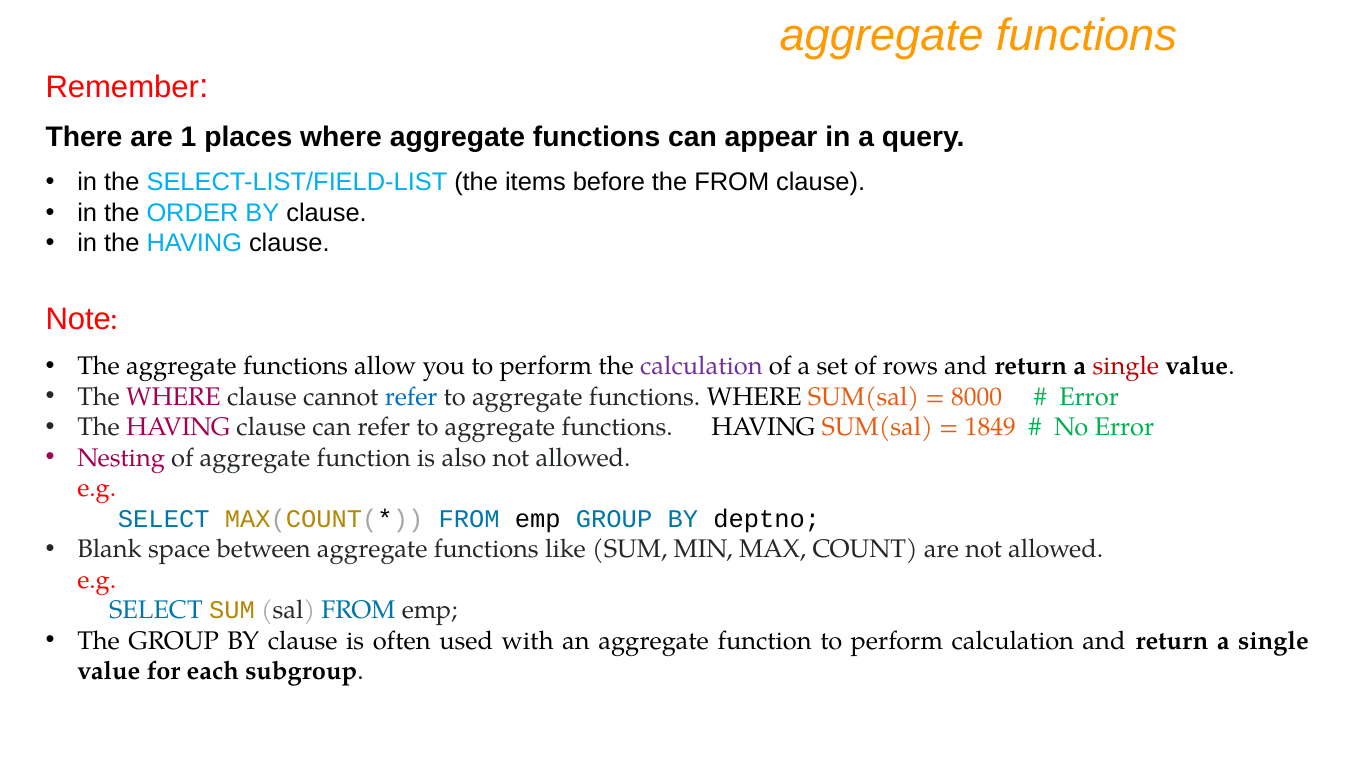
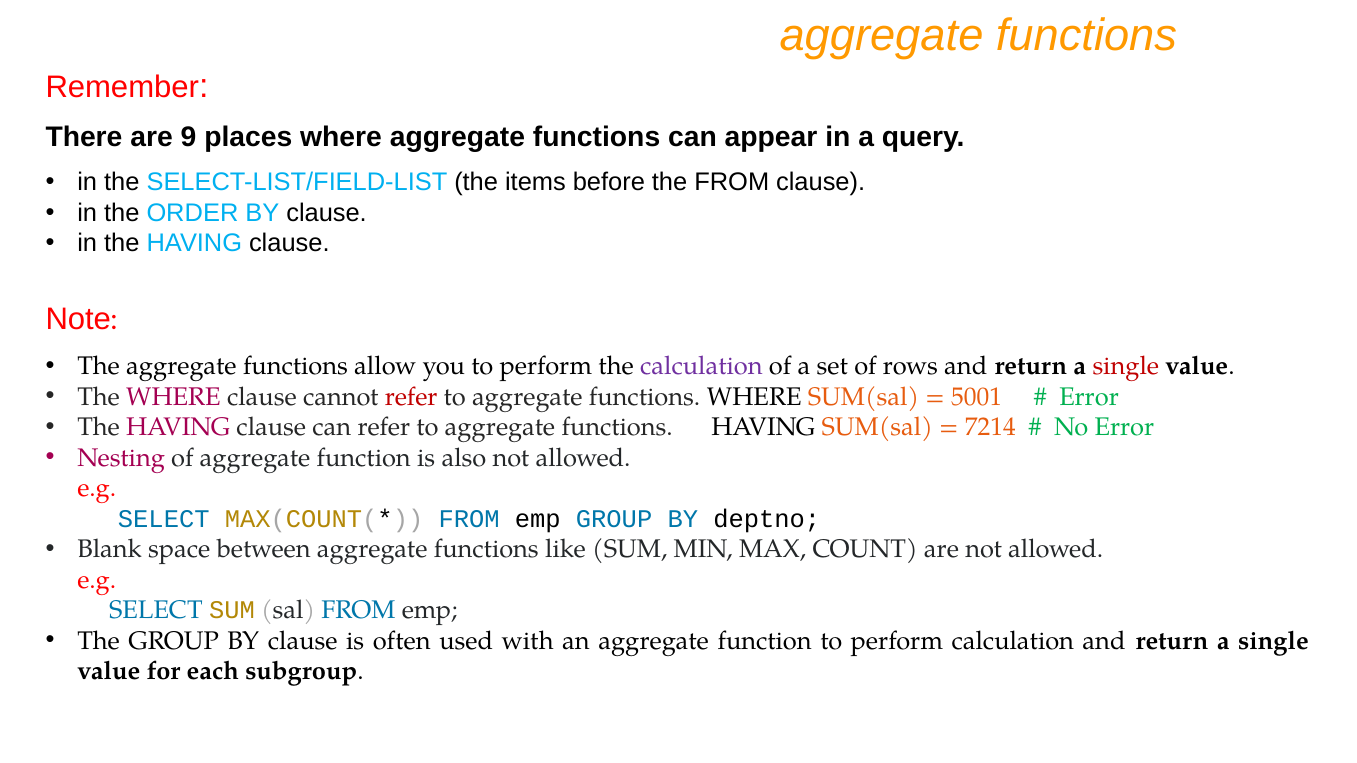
1: 1 -> 9
refer at (411, 397) colour: blue -> red
8000: 8000 -> 5001
1849: 1849 -> 7214
